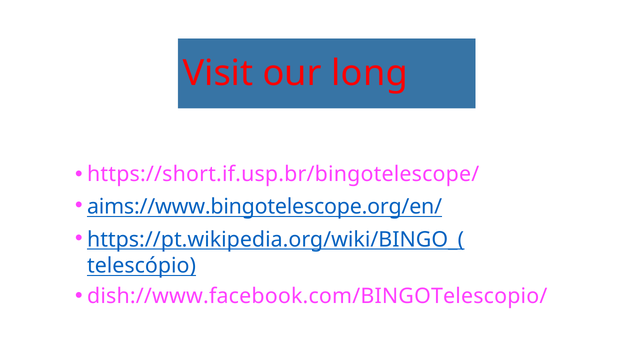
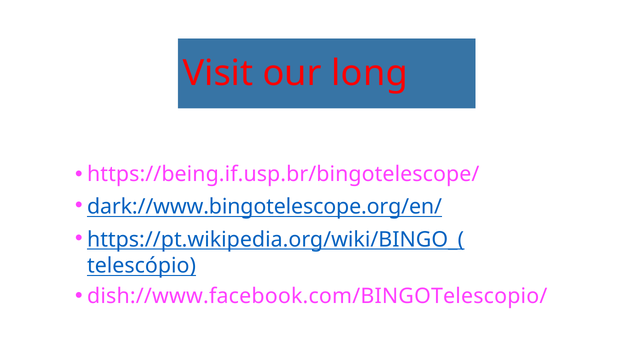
https://short.if.usp.br/bingotelescope/: https://short.if.usp.br/bingotelescope/ -> https://being.if.usp.br/bingotelescope/
aims://www.bingotelescope.org/en/: aims://www.bingotelescope.org/en/ -> dark://www.bingotelescope.org/en/
